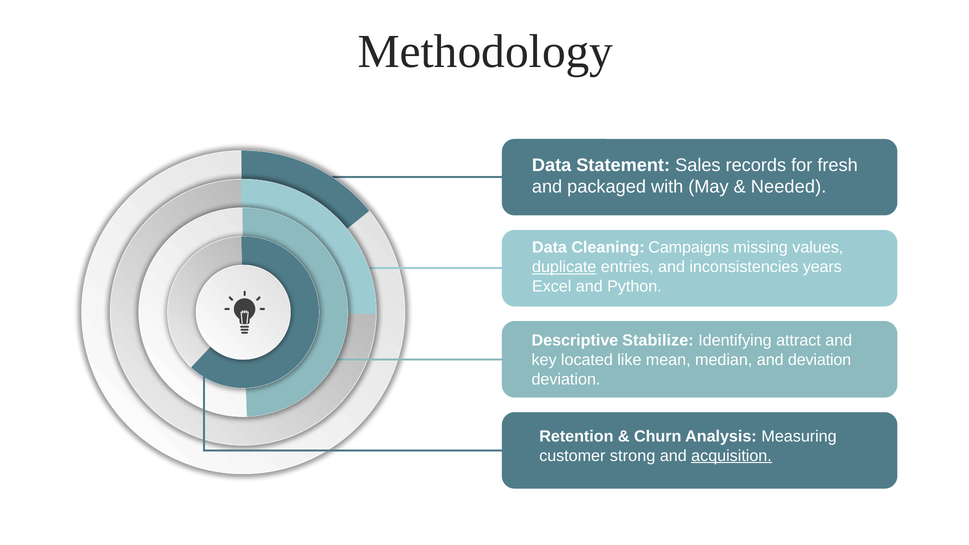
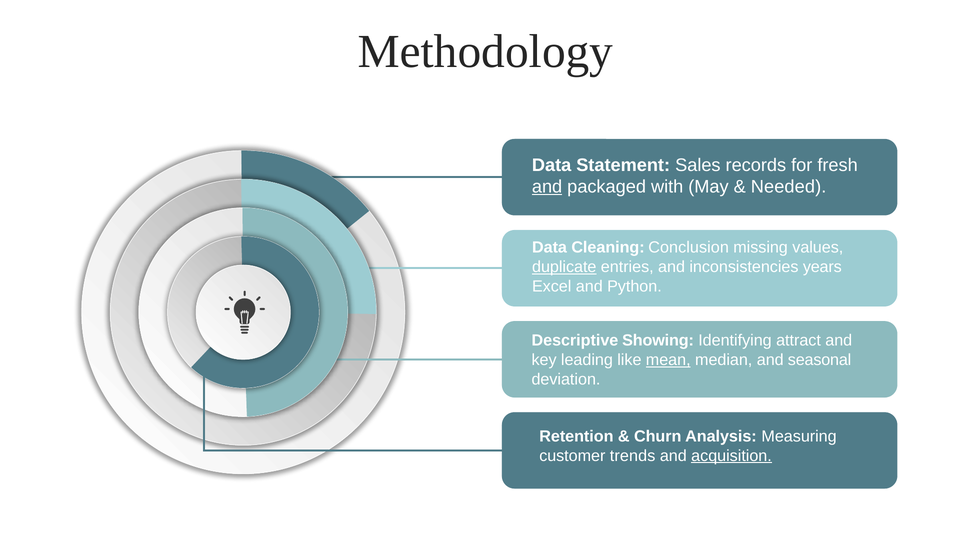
and at (547, 187) underline: none -> present
Campaigns: Campaigns -> Conclusion
Stabilize: Stabilize -> Showing
located: located -> leading
mean underline: none -> present
and deviation: deviation -> seasonal
strong: strong -> trends
